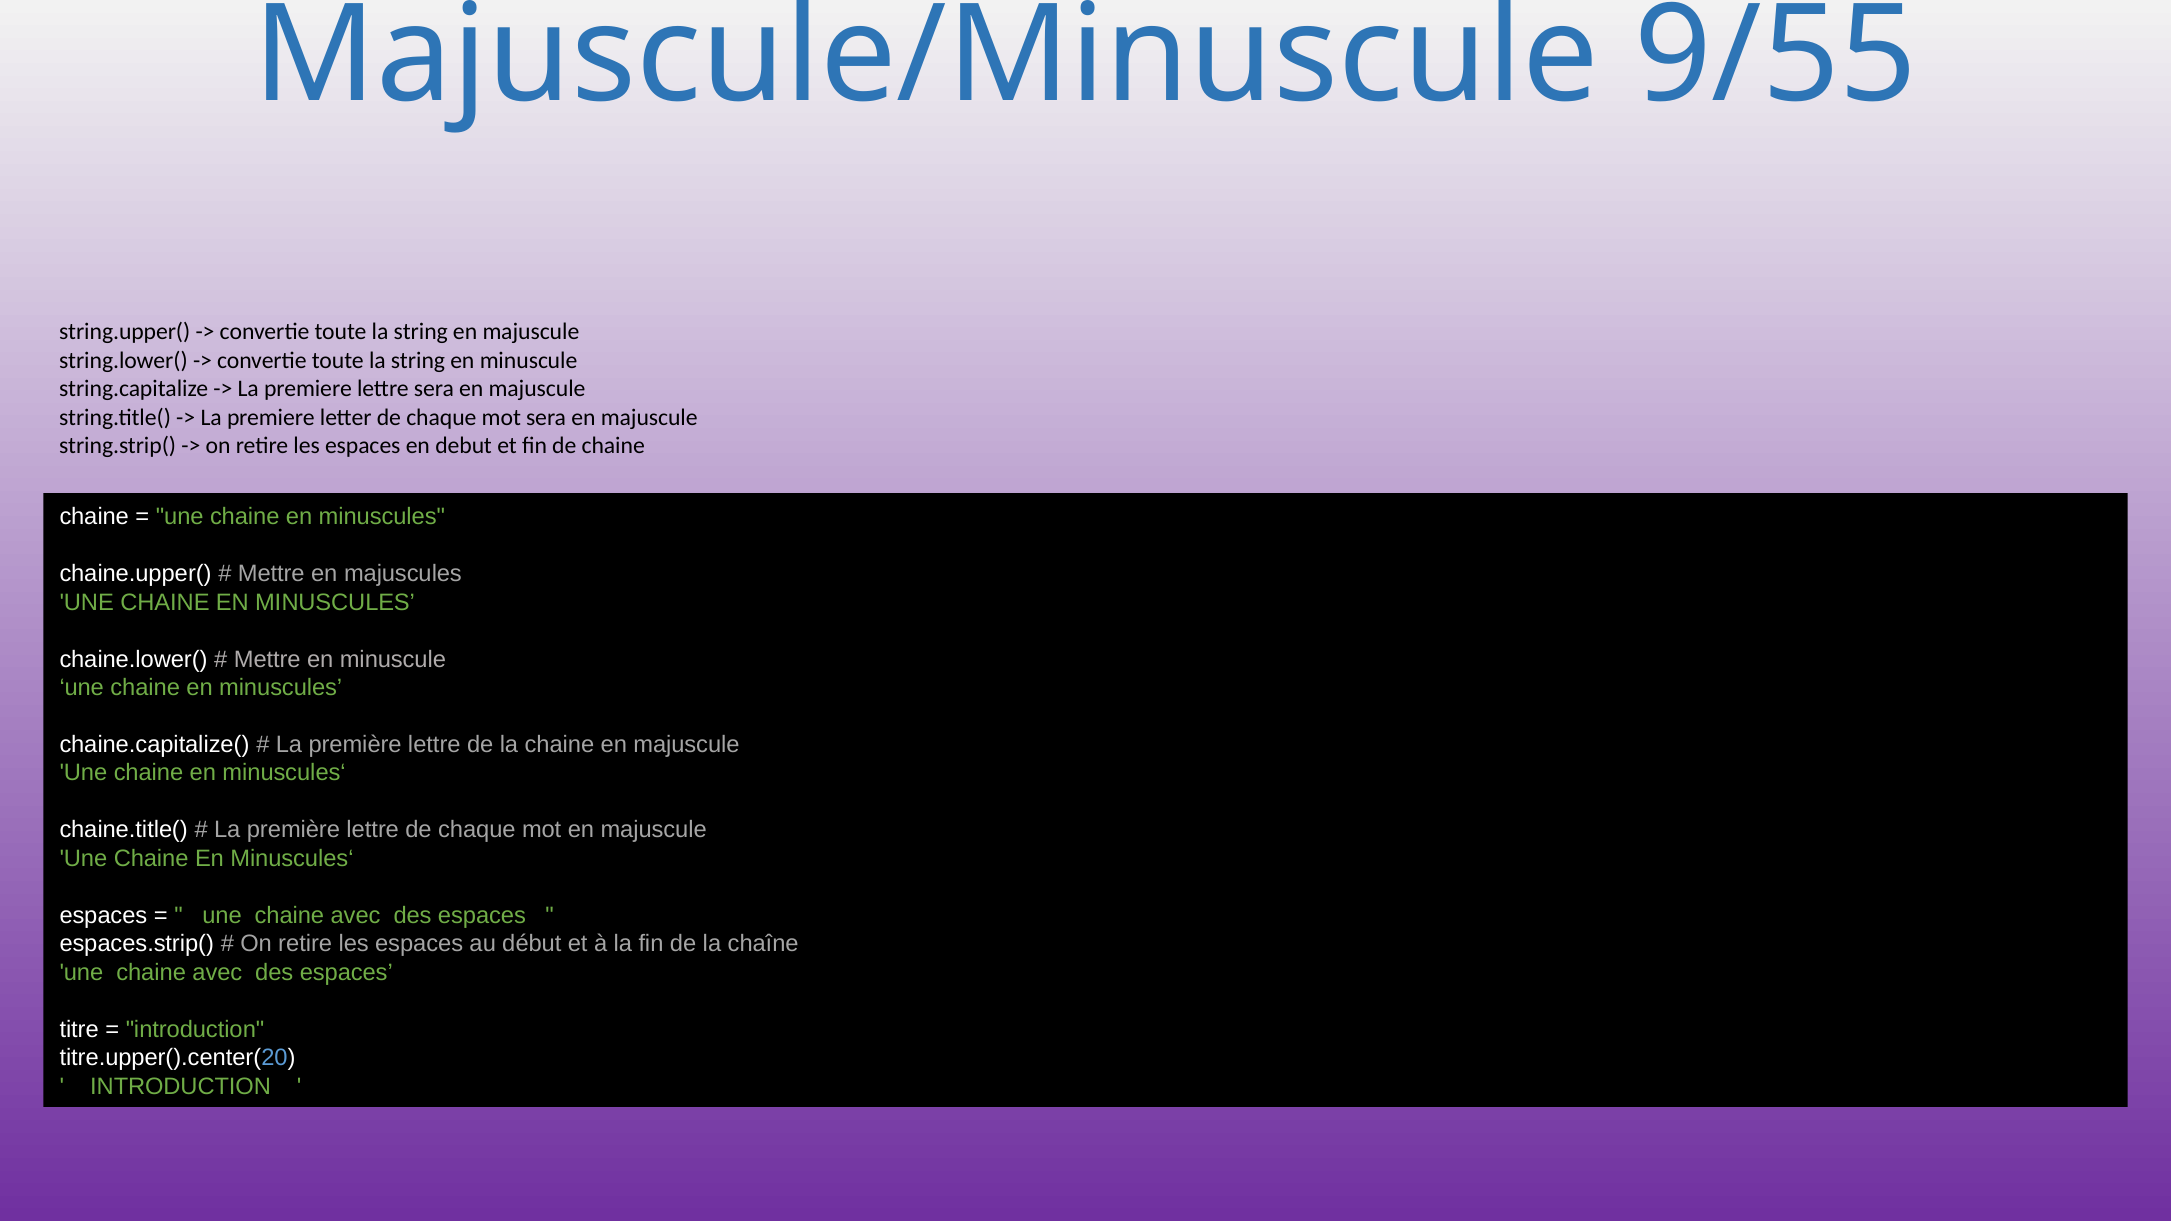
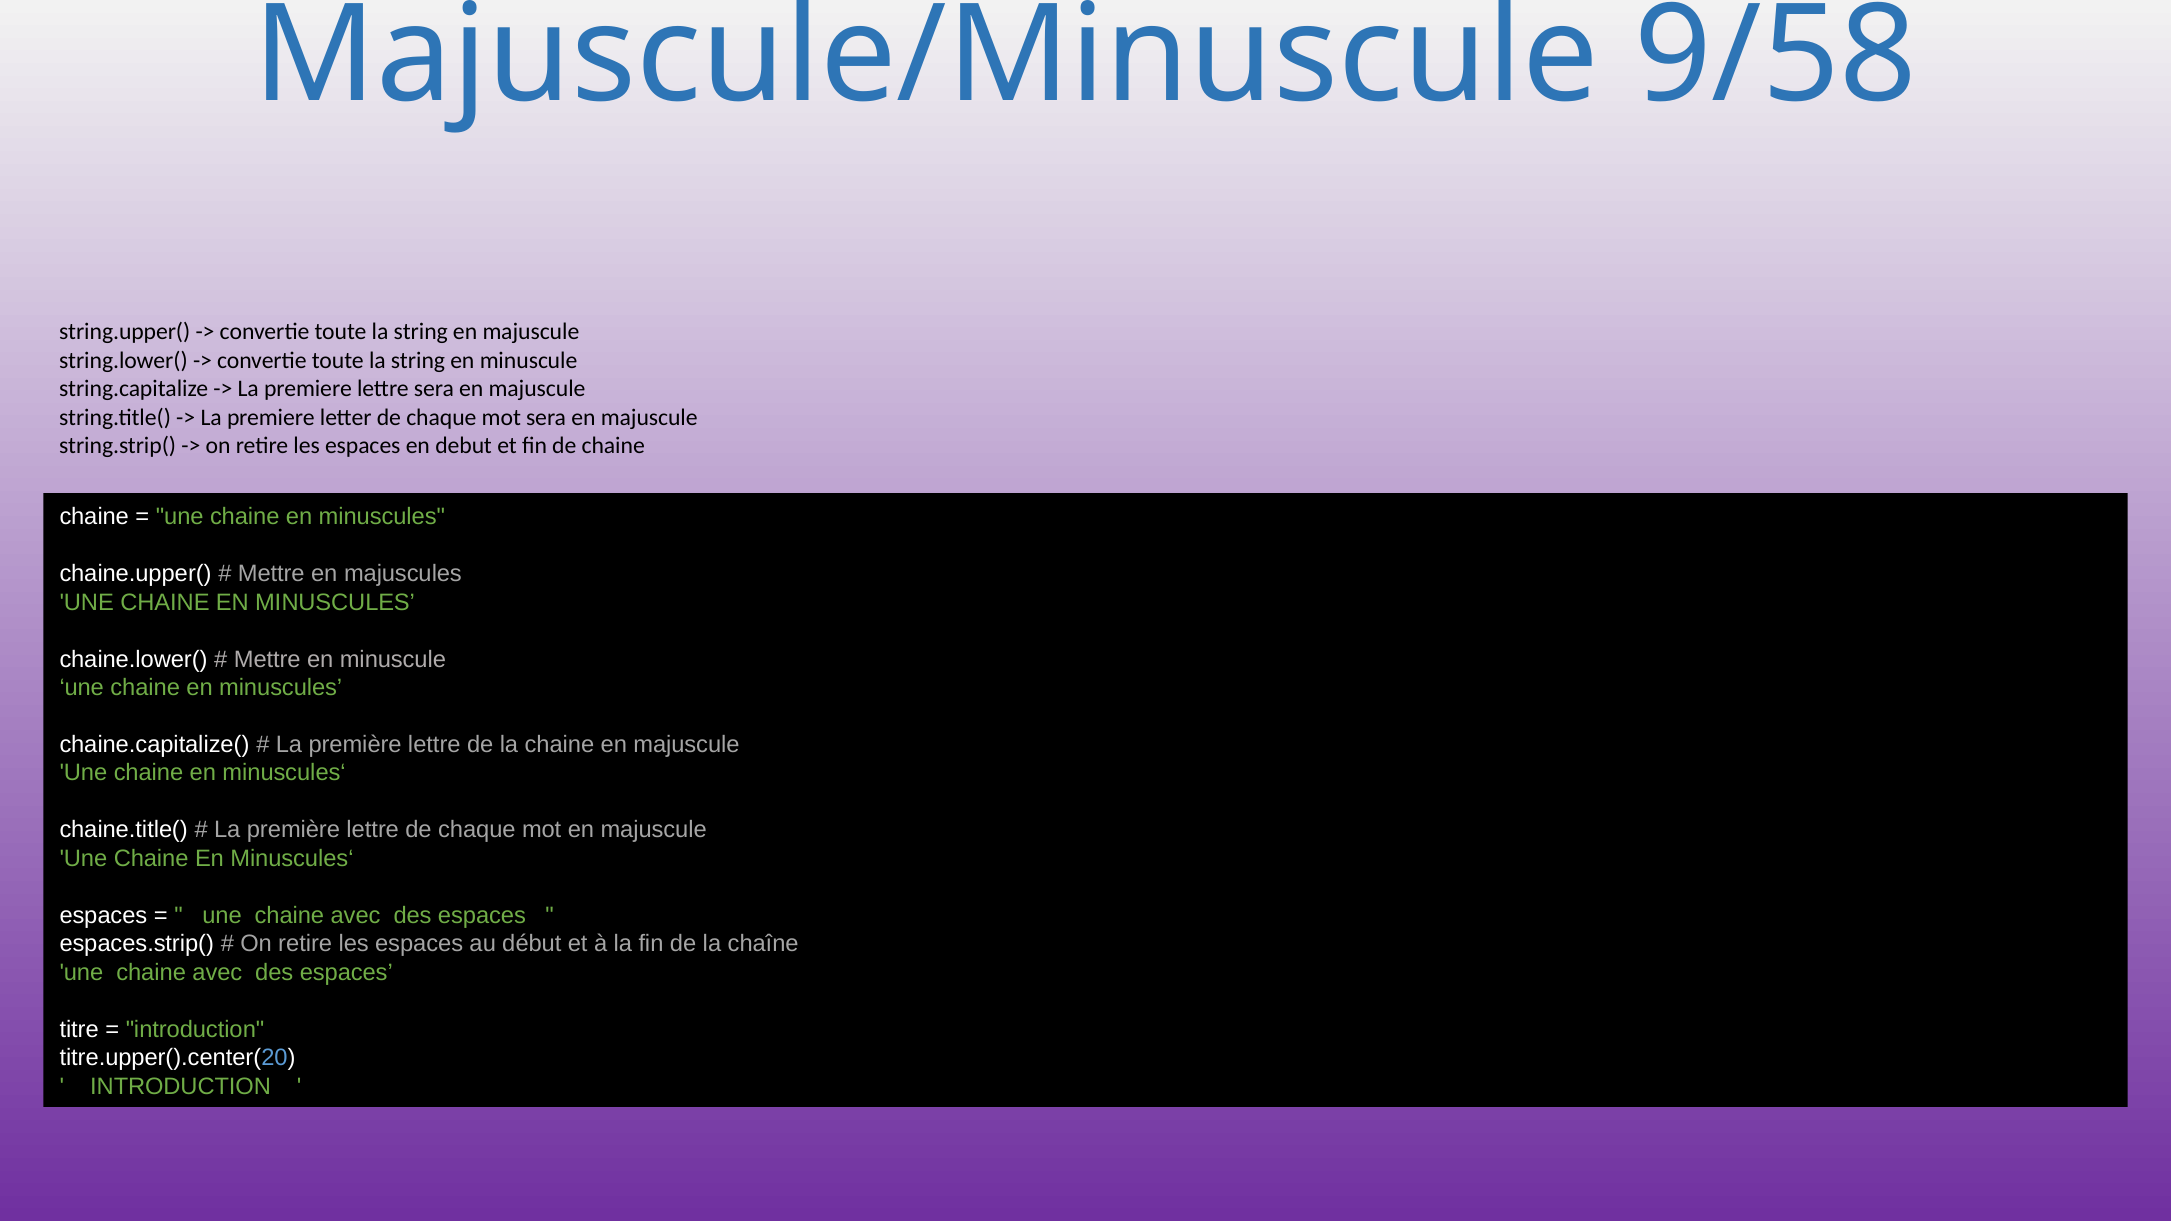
9/55: 9/55 -> 9/58
